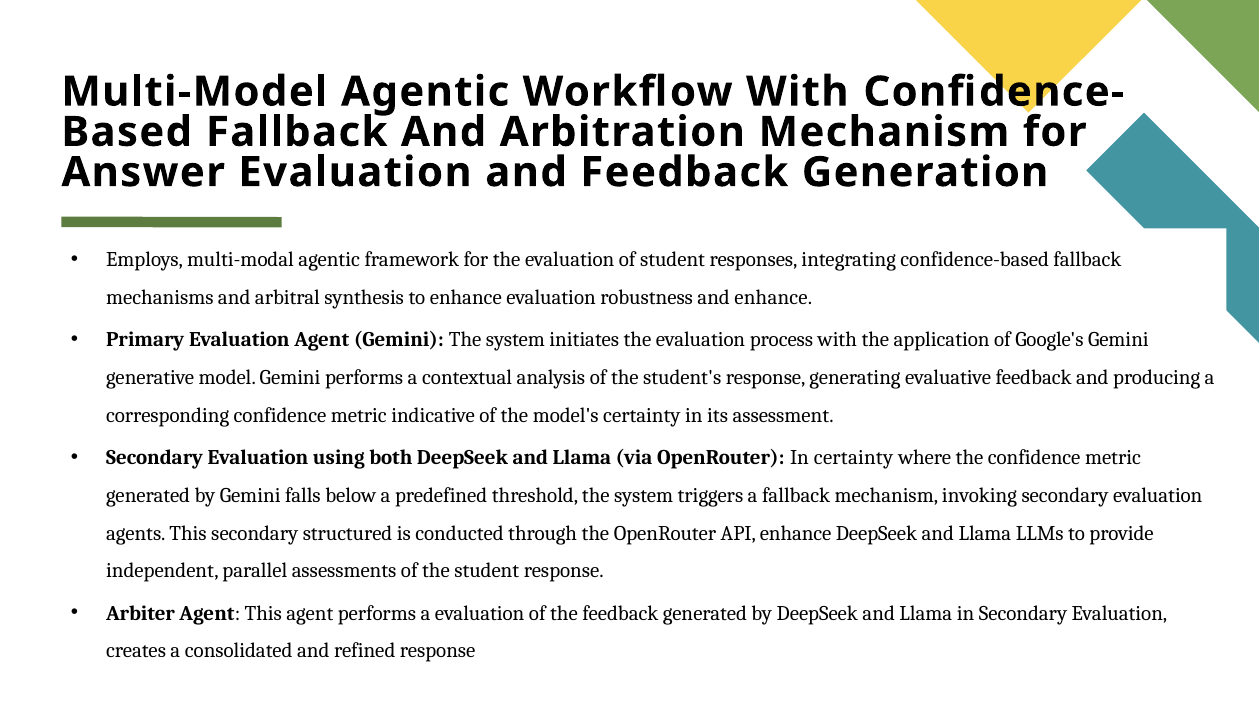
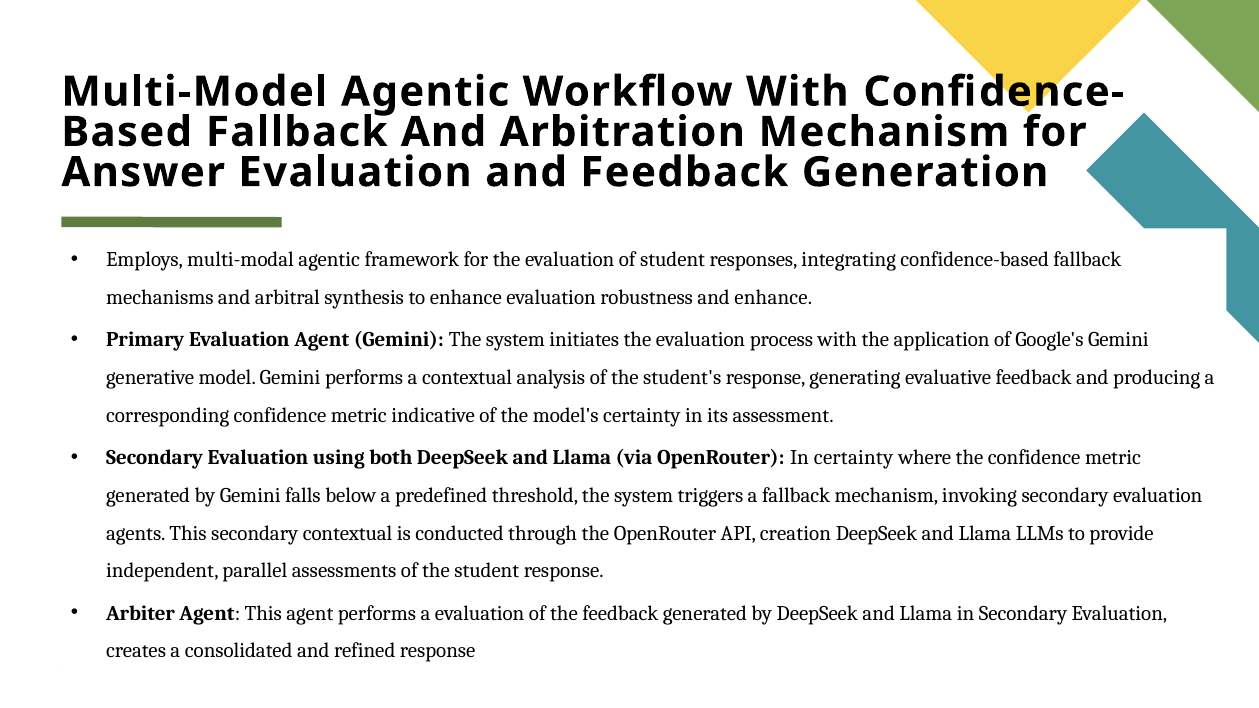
secondary structured: structured -> contextual
API enhance: enhance -> creation
